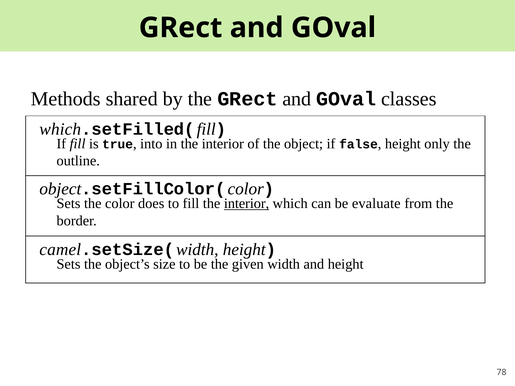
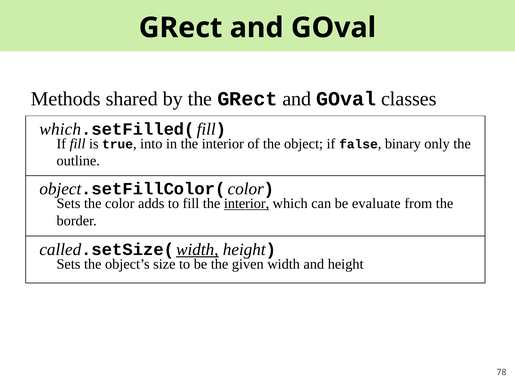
height at (403, 144): height -> binary
does: does -> adds
camel: camel -> called
width at (197, 250) underline: none -> present
